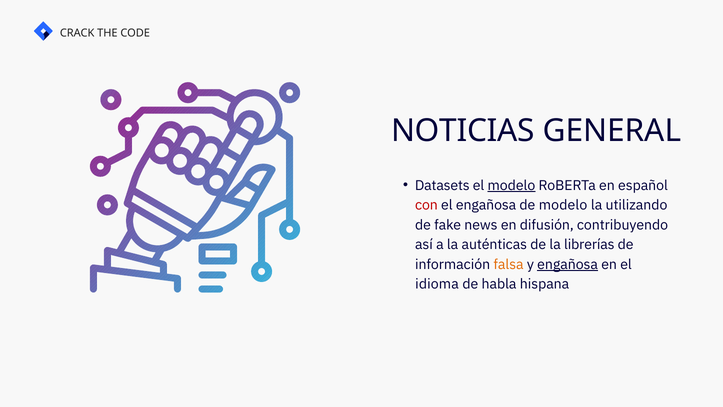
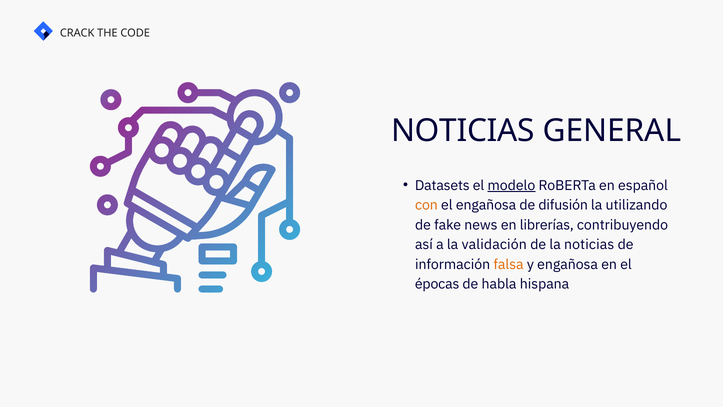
con colour: red -> orange
de modelo: modelo -> difusión
difusión: difusión -> librerías
auténticas: auténticas -> validación
la librerías: librerías -> noticias
engañosa at (568, 264) underline: present -> none
idioma: idioma -> épocas
